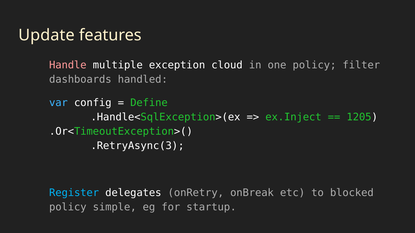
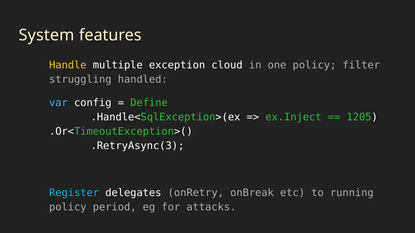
Update: Update -> System
Handle colour: pink -> yellow
dashboards: dashboards -> struggling
blocked: blocked -> running
simple: simple -> period
startup: startup -> attacks
